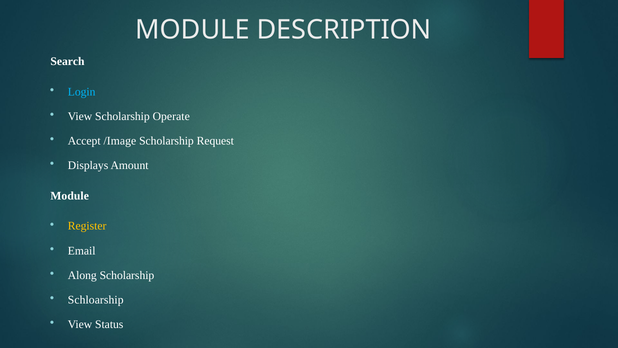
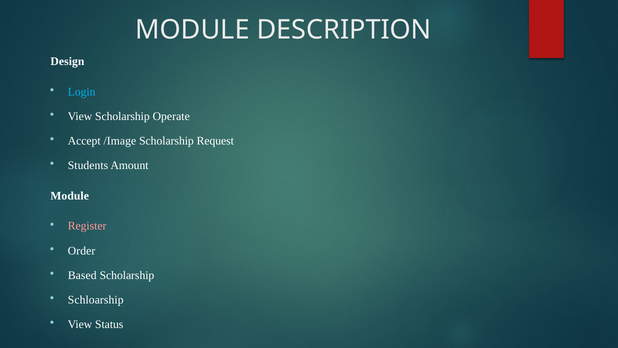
Search: Search -> Design
Displays: Displays -> Students
Register colour: yellow -> pink
Email: Email -> Order
Along: Along -> Based
